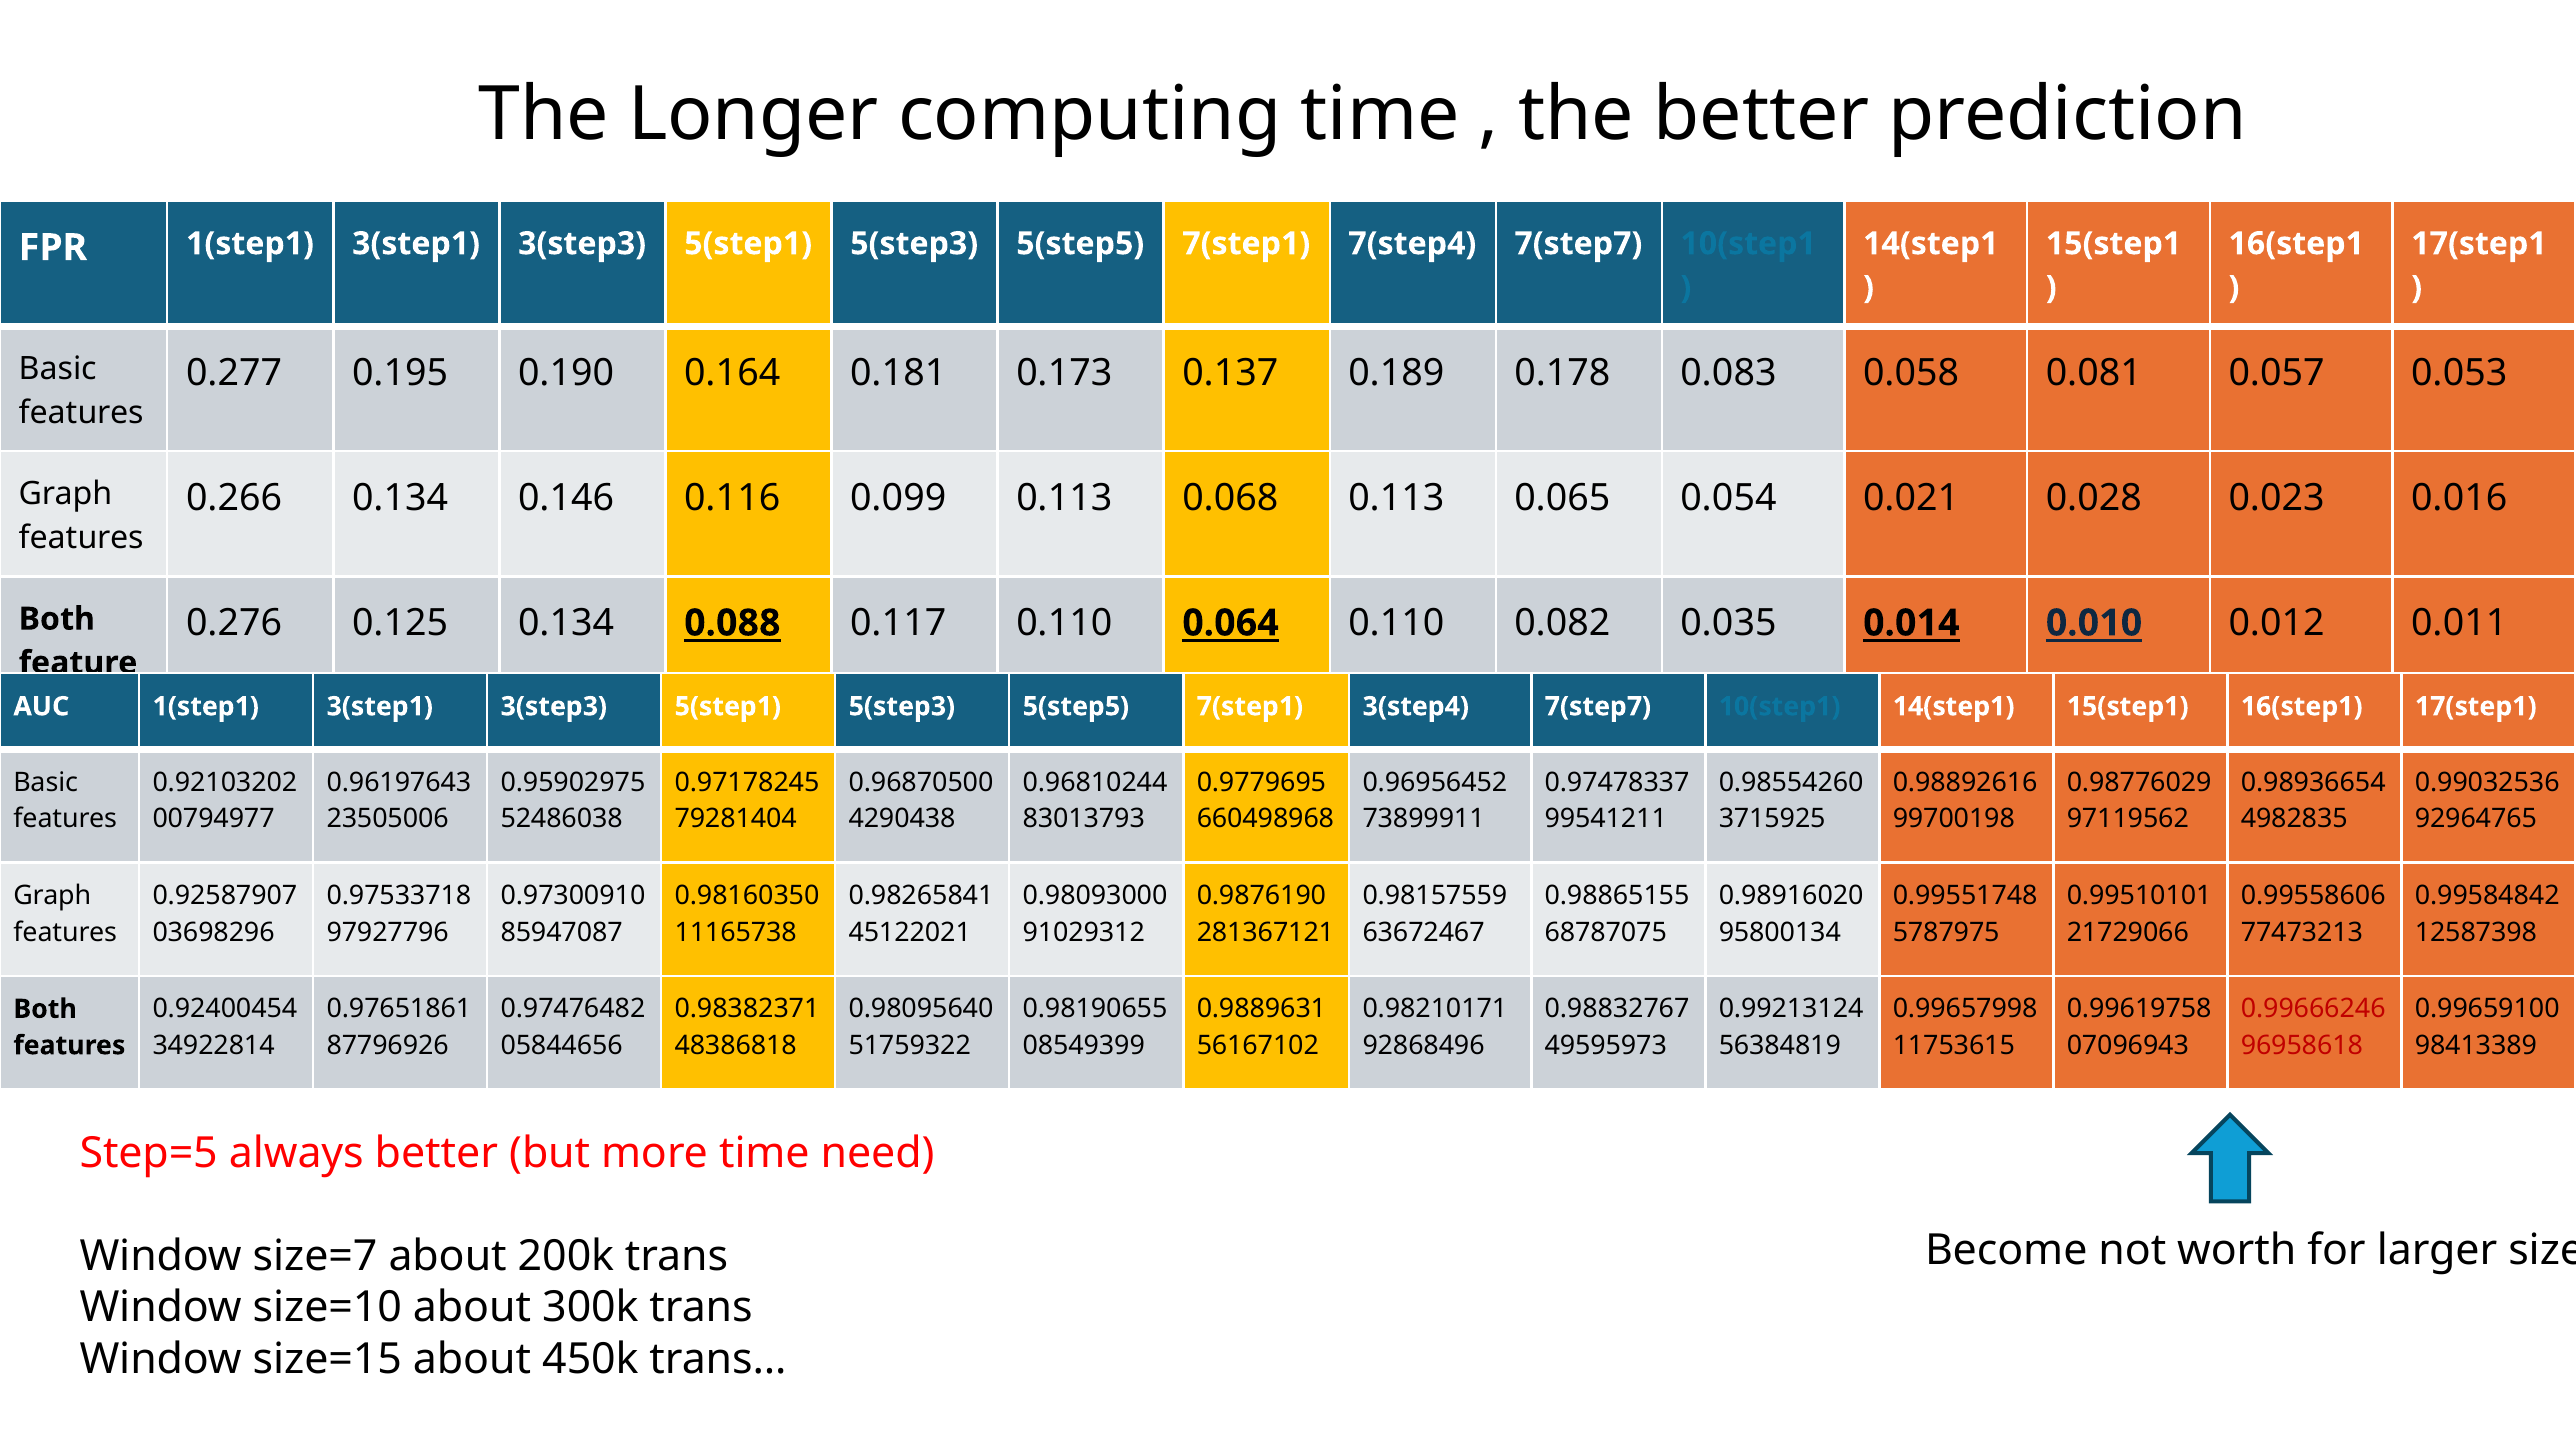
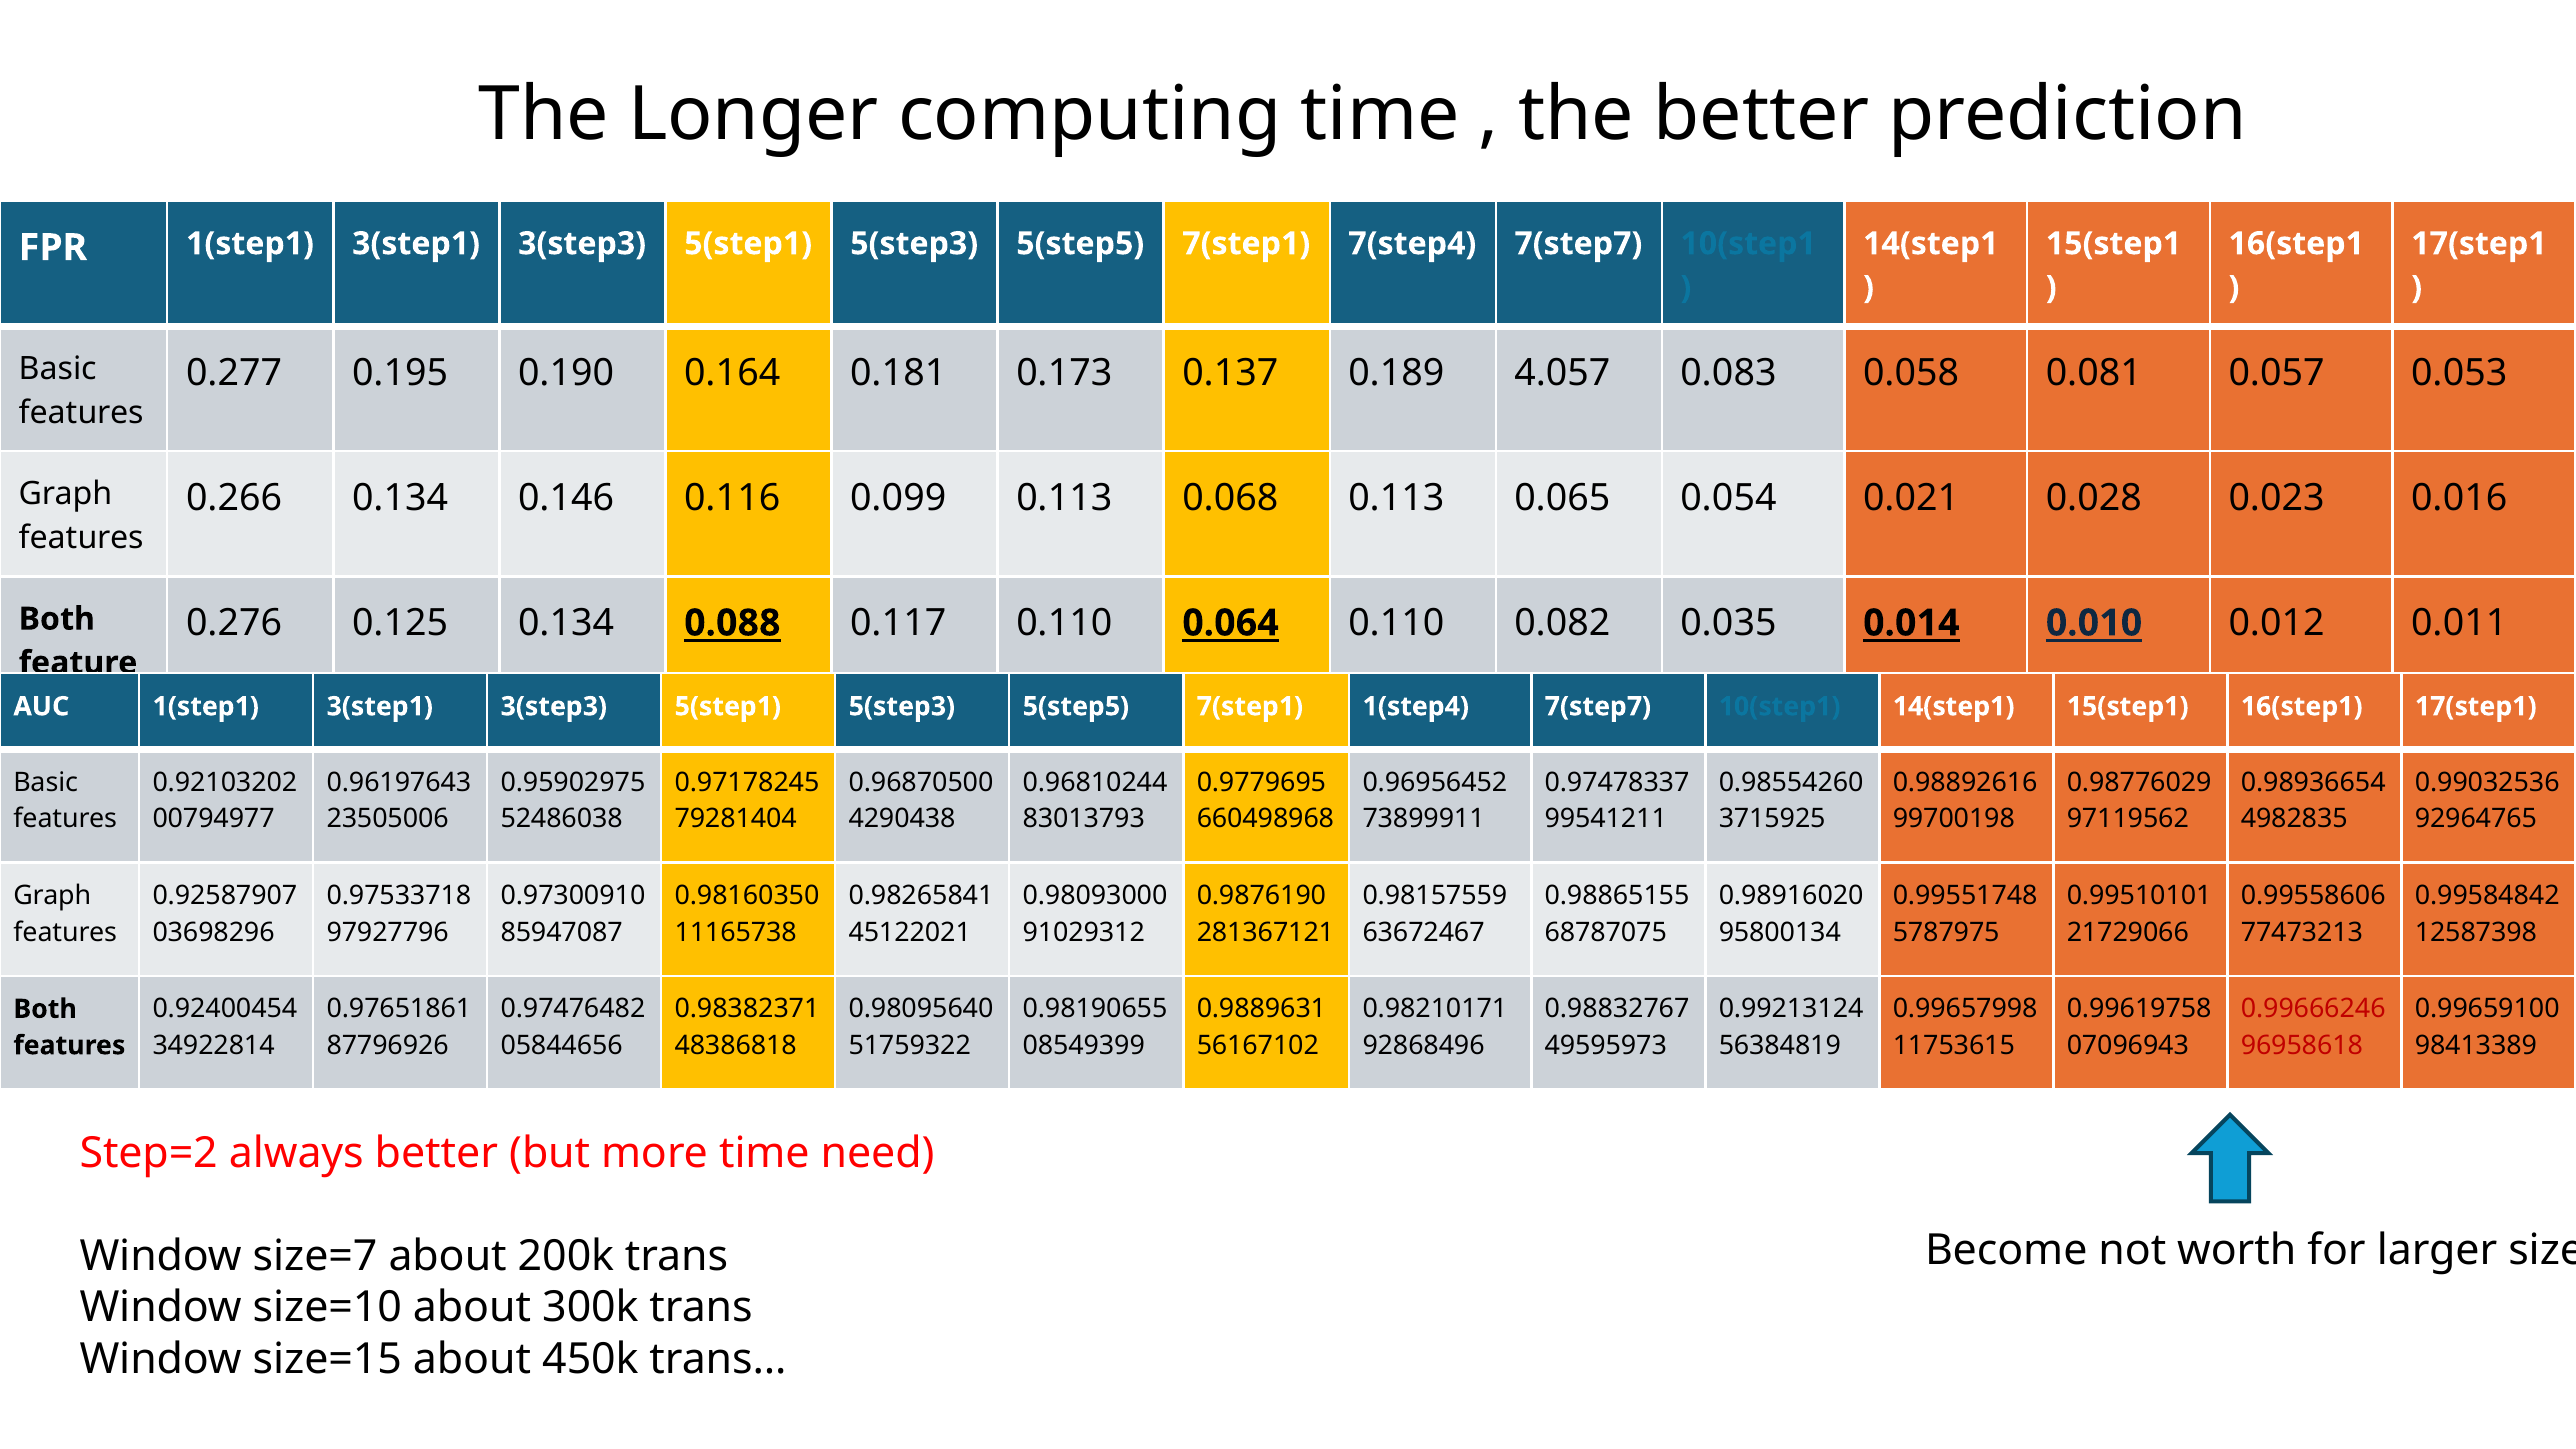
0.178: 0.178 -> 4.057
3(step4: 3(step4 -> 1(step4
Step=5: Step=5 -> Step=2
